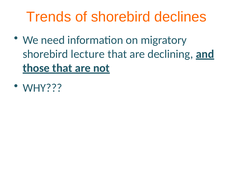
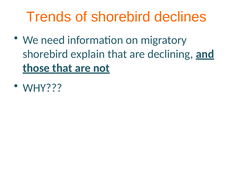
lecture: lecture -> explain
